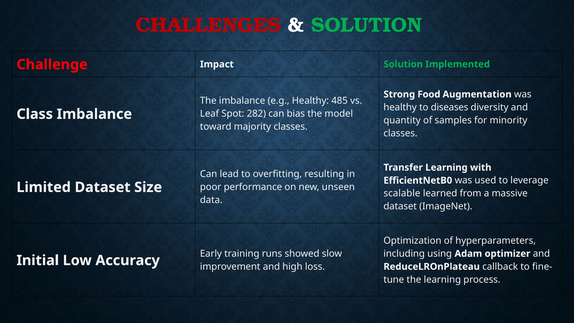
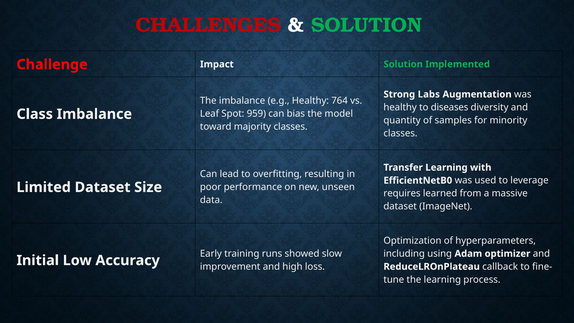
Food: Food -> Labs
485: 485 -> 764
282: 282 -> 959
scalable: scalable -> requires
